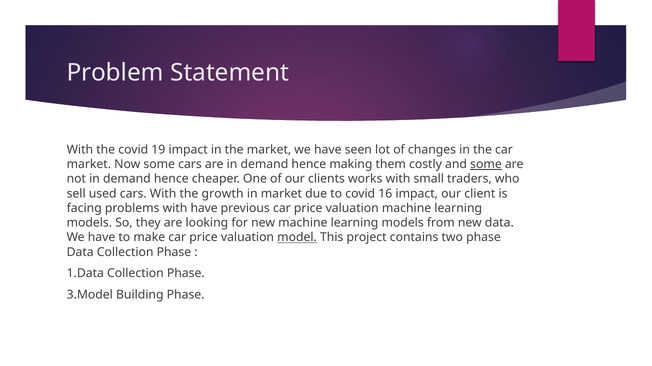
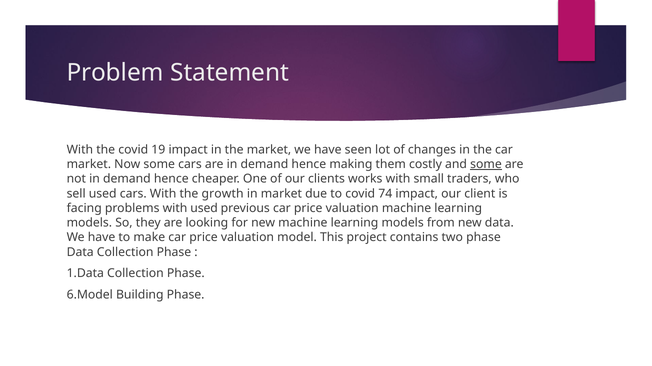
16: 16 -> 74
with have: have -> used
model underline: present -> none
3.Model: 3.Model -> 6.Model
